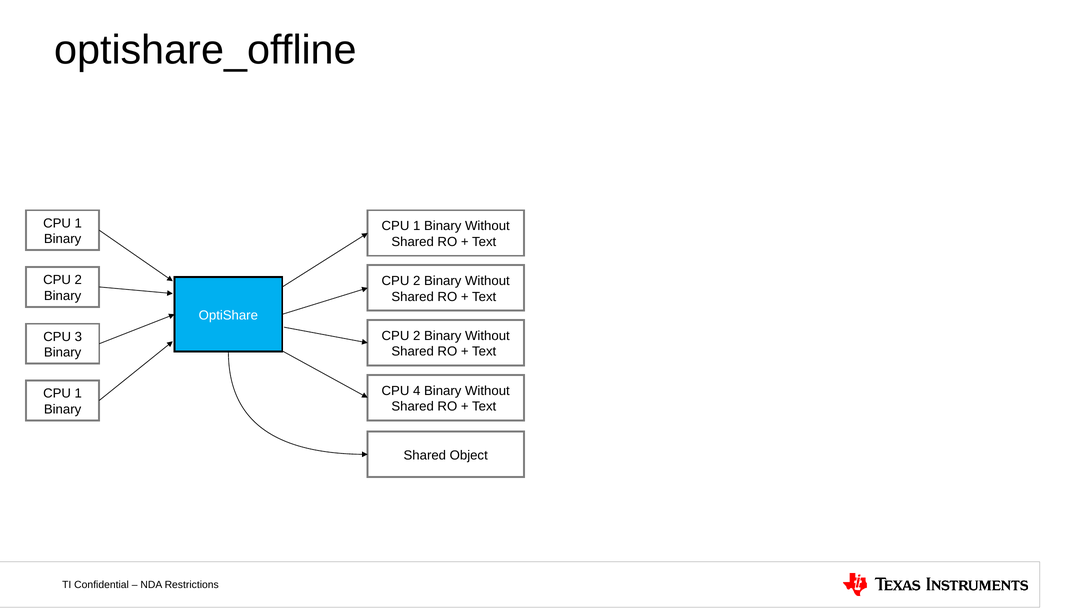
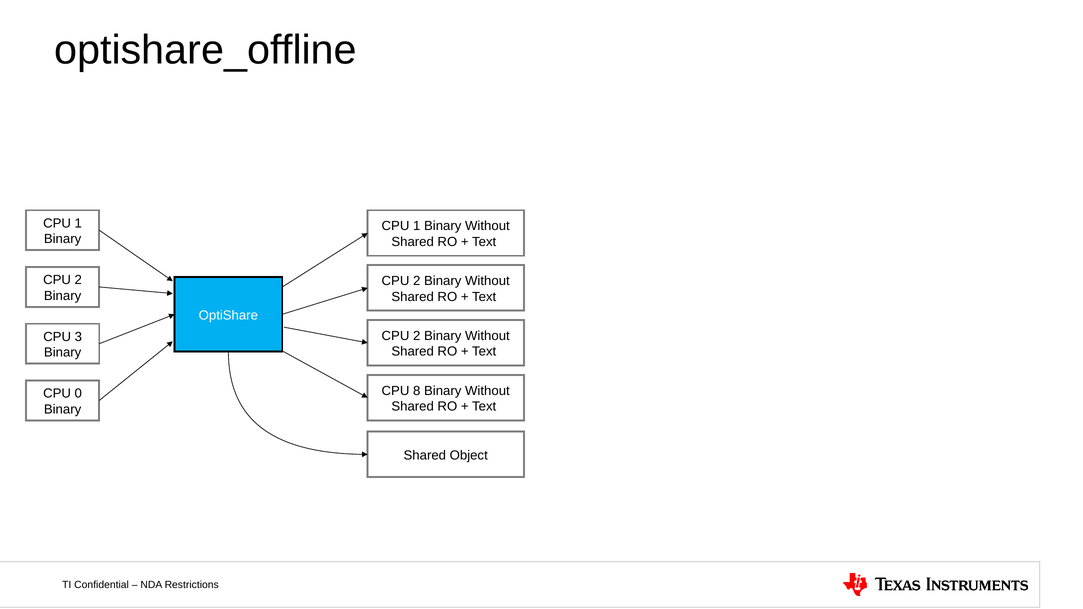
4: 4 -> 8
1 at (78, 394): 1 -> 0
